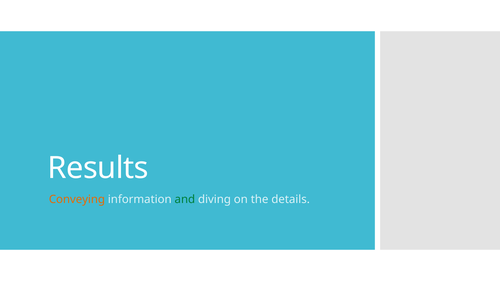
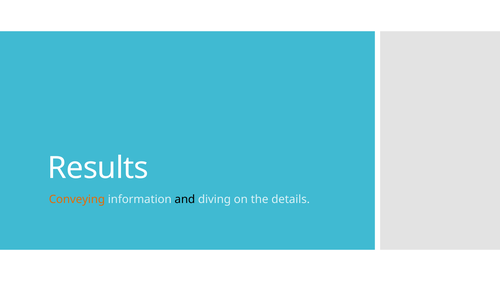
and colour: green -> black
